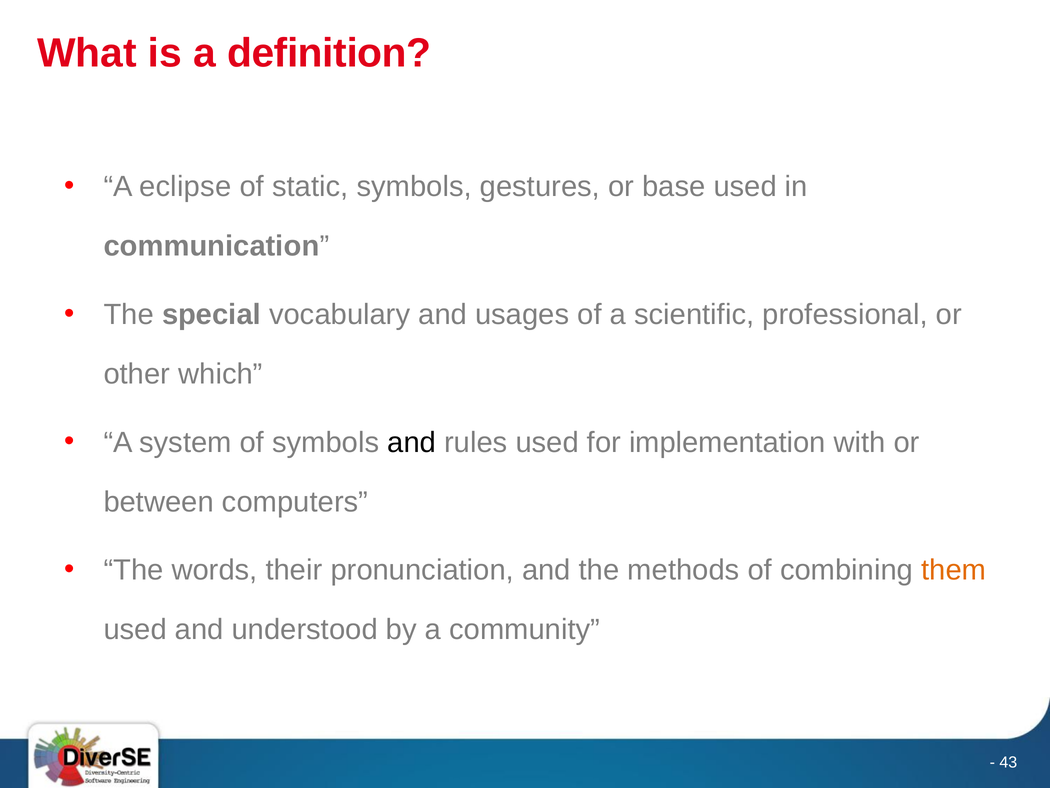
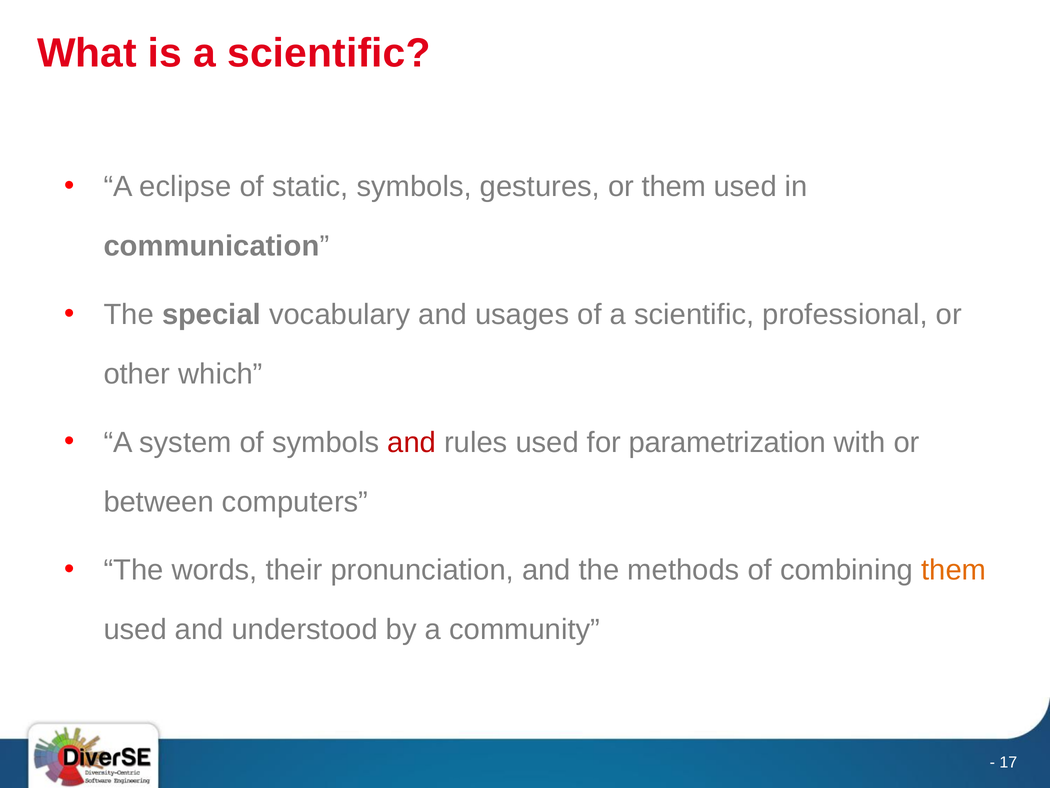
is a definition: definition -> scientific
or base: base -> them
and at (412, 442) colour: black -> red
implementation: implementation -> parametrization
43: 43 -> 17
